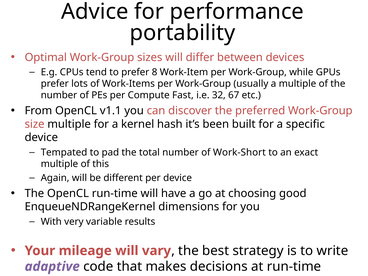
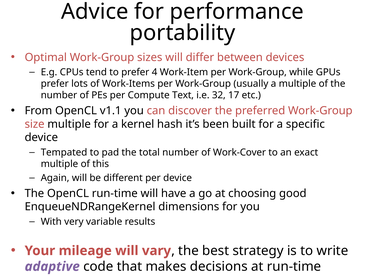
8: 8 -> 4
Fast: Fast -> Text
67: 67 -> 17
Work-Short: Work-Short -> Work-Cover
